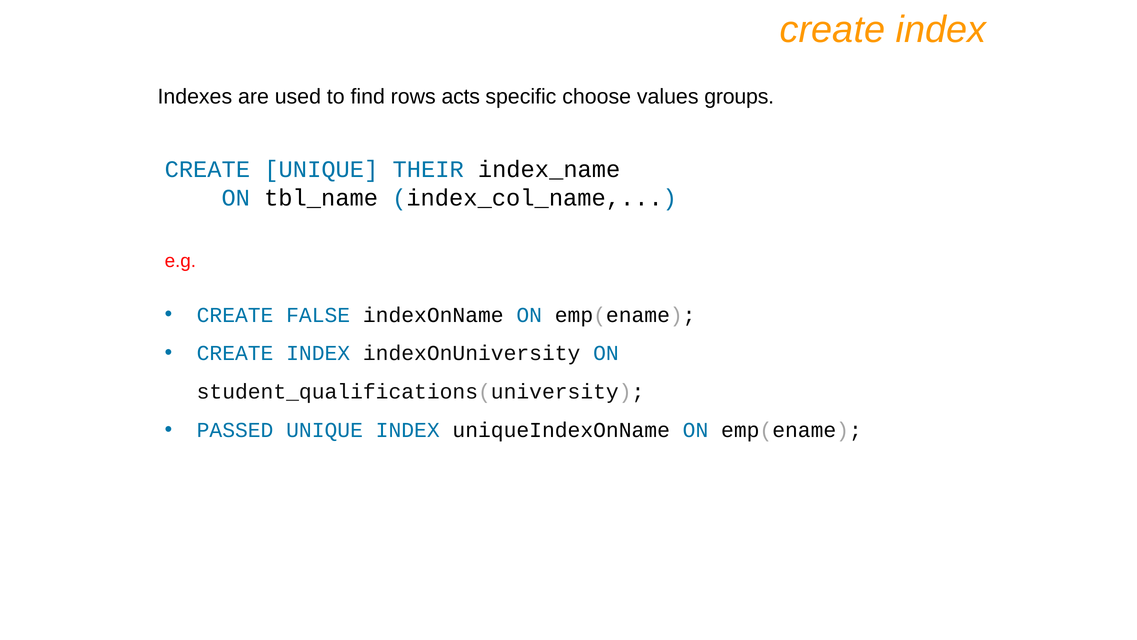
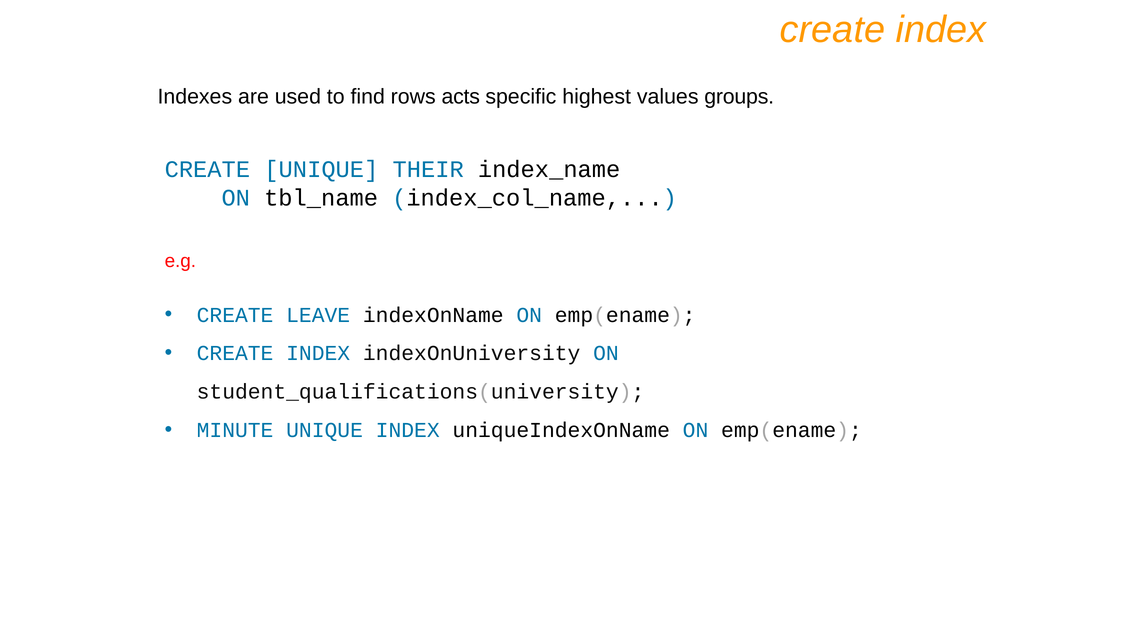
choose: choose -> highest
FALSE: FALSE -> LEAVE
PASSED: PASSED -> MINUTE
